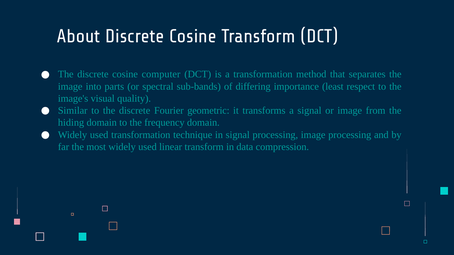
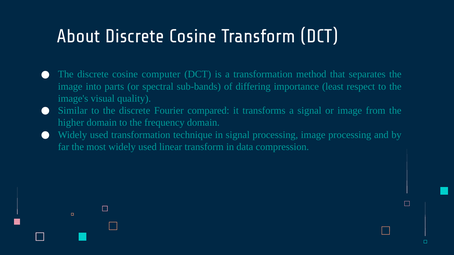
geometric: geometric -> compared
hiding: hiding -> higher
